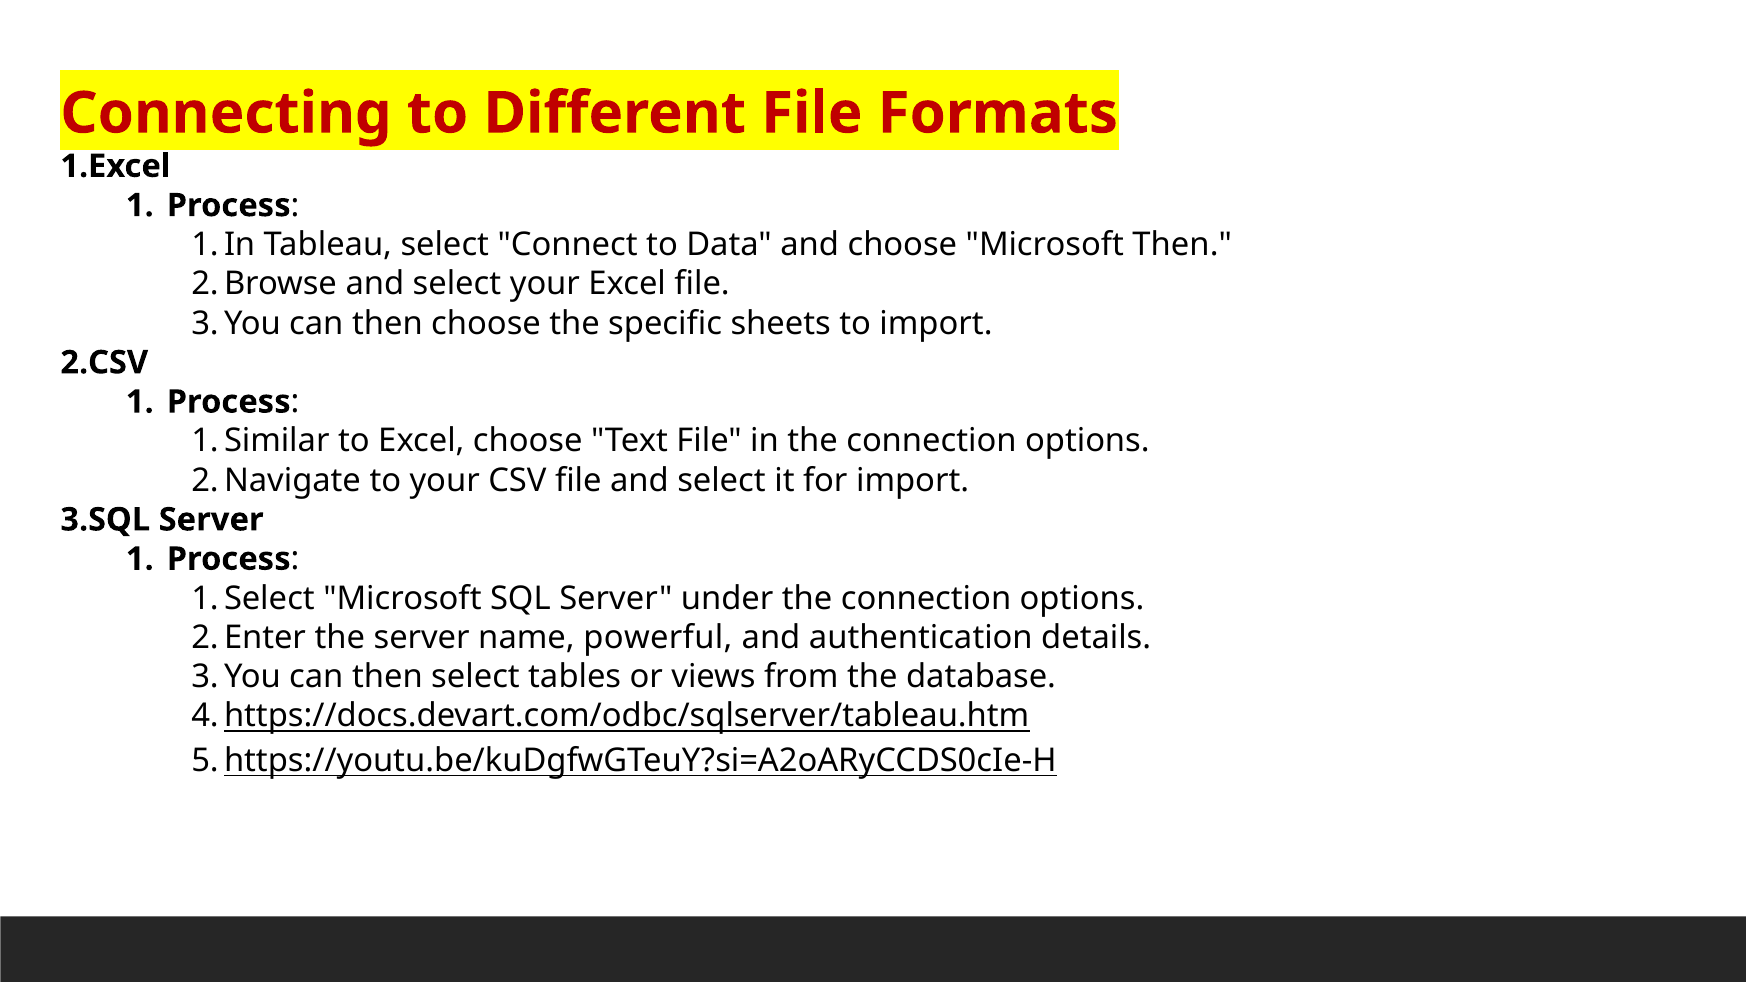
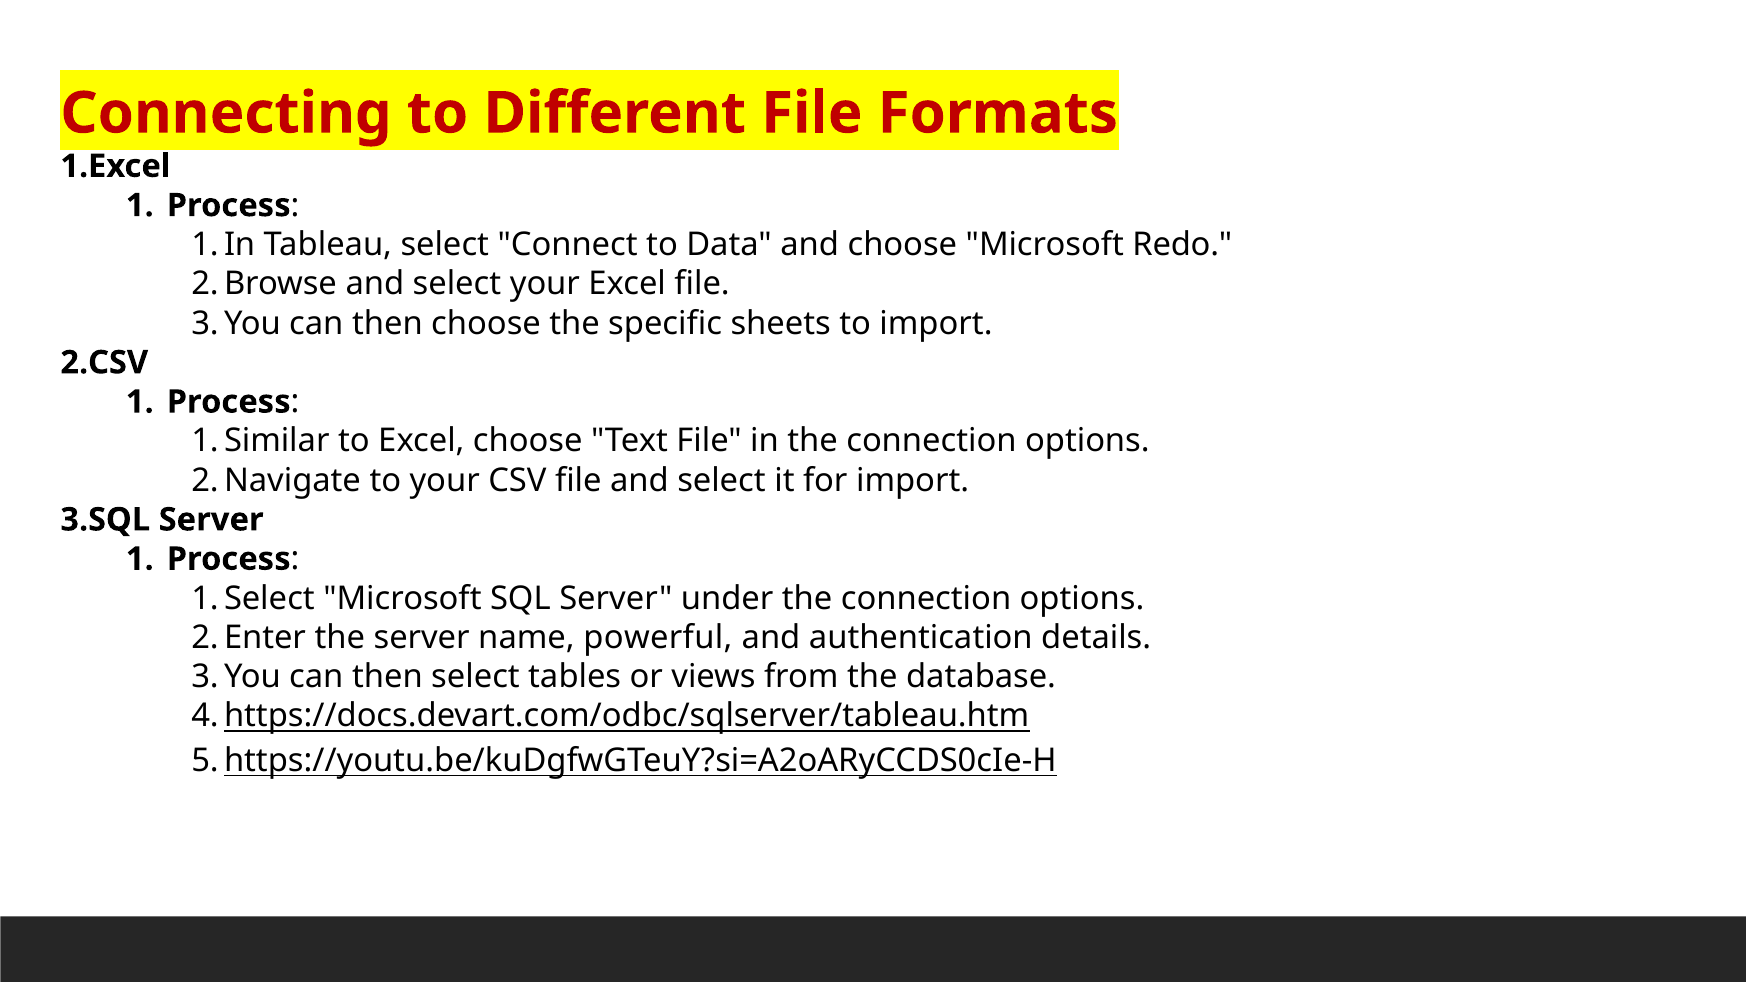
Microsoft Then: Then -> Redo
